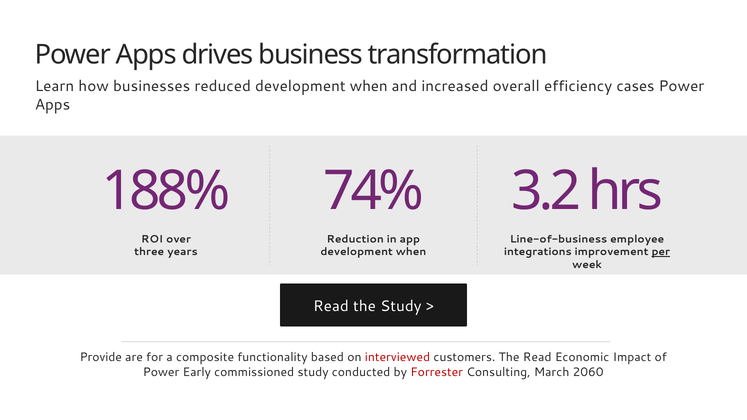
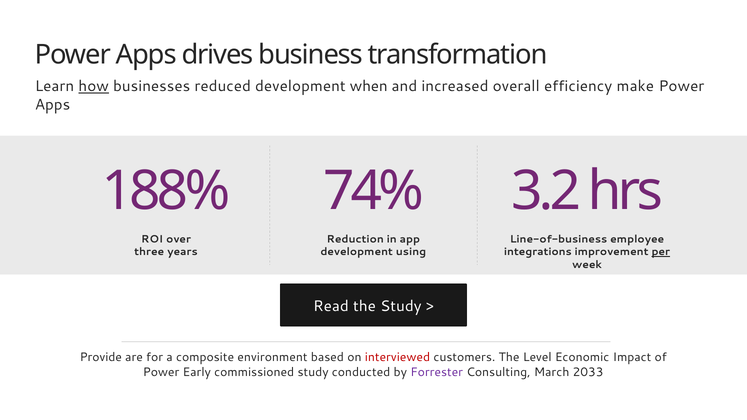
how underline: none -> present
cases: cases -> make
when at (411, 252): when -> using
functionality: functionality -> environment
The Read: Read -> Level
Forrester colour: red -> purple
2060: 2060 -> 2033
